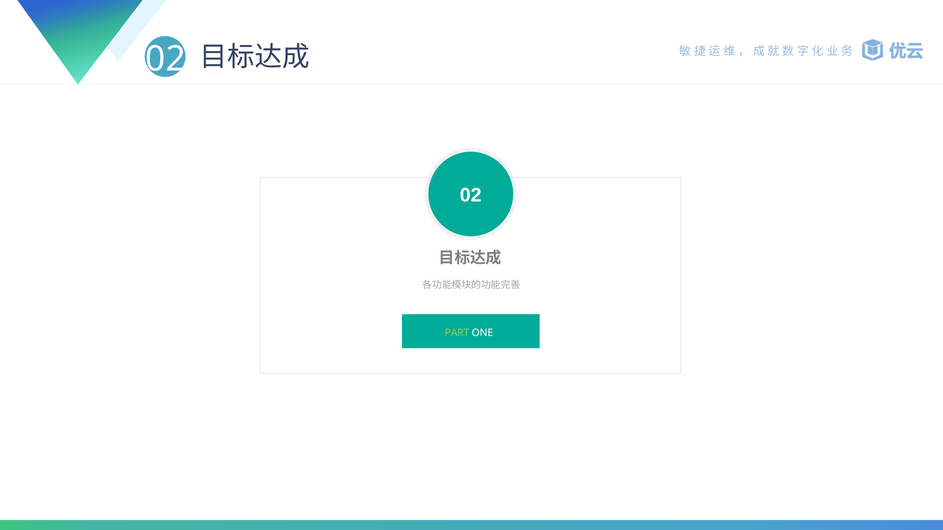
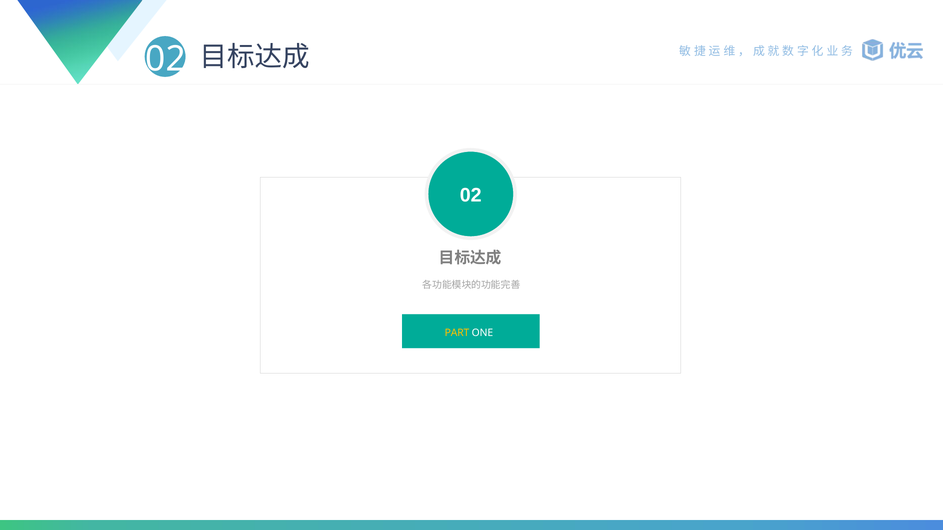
PART colour: light green -> yellow
